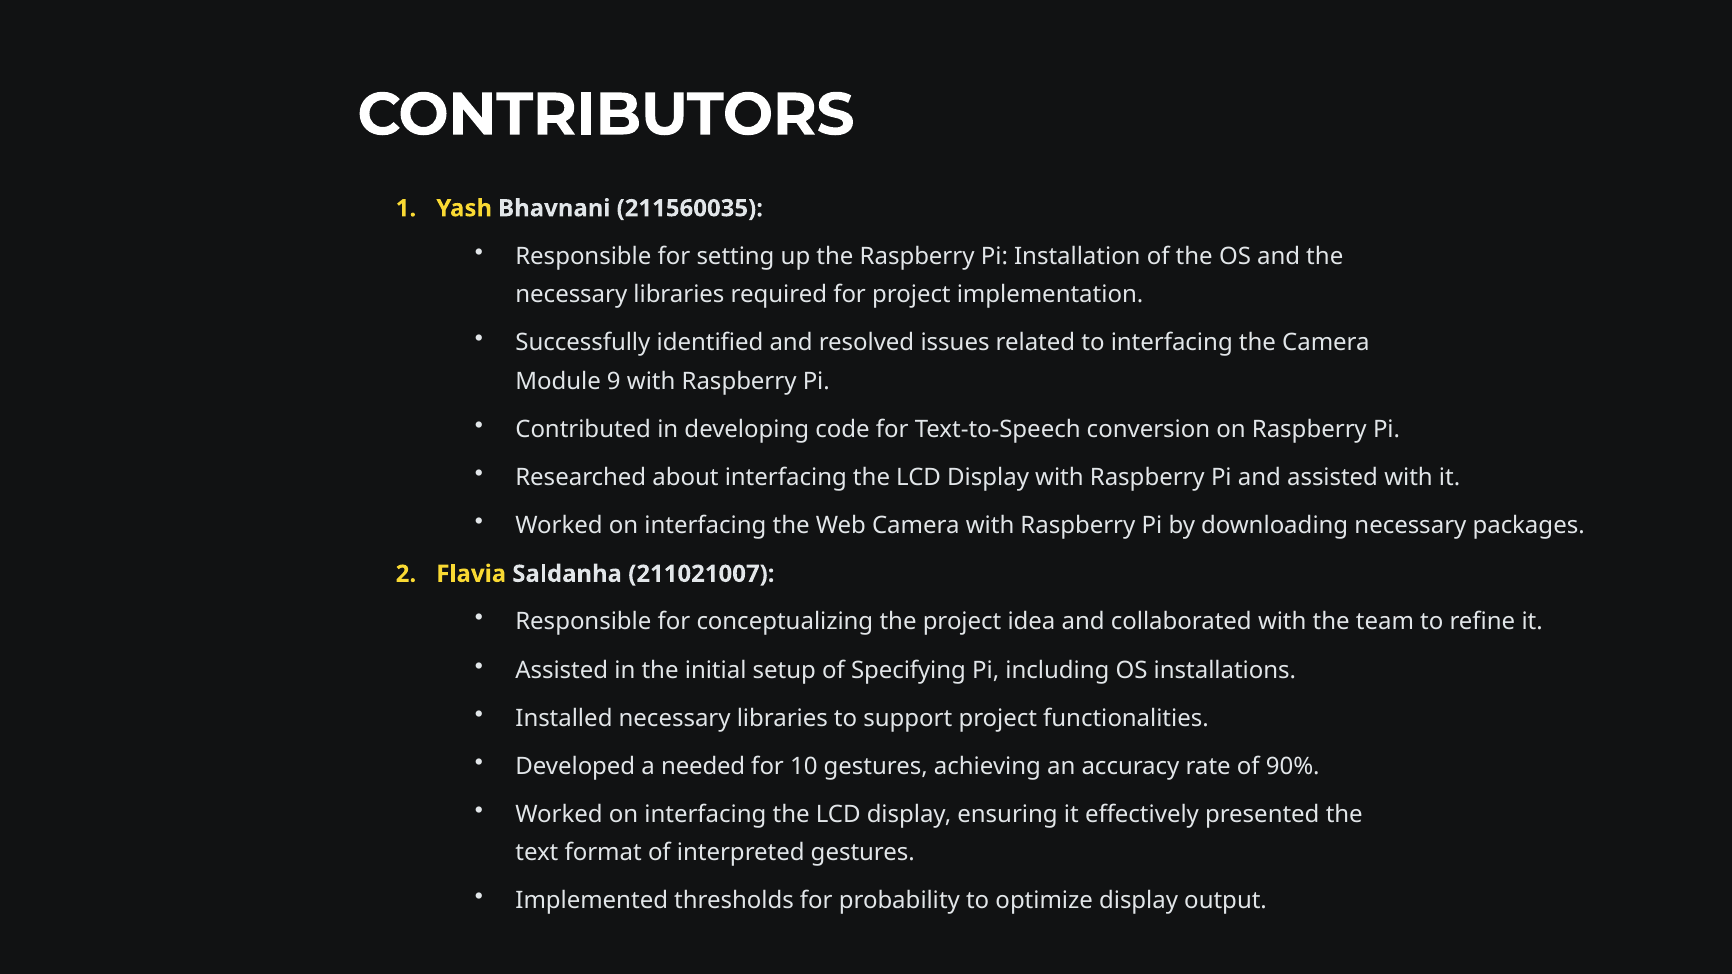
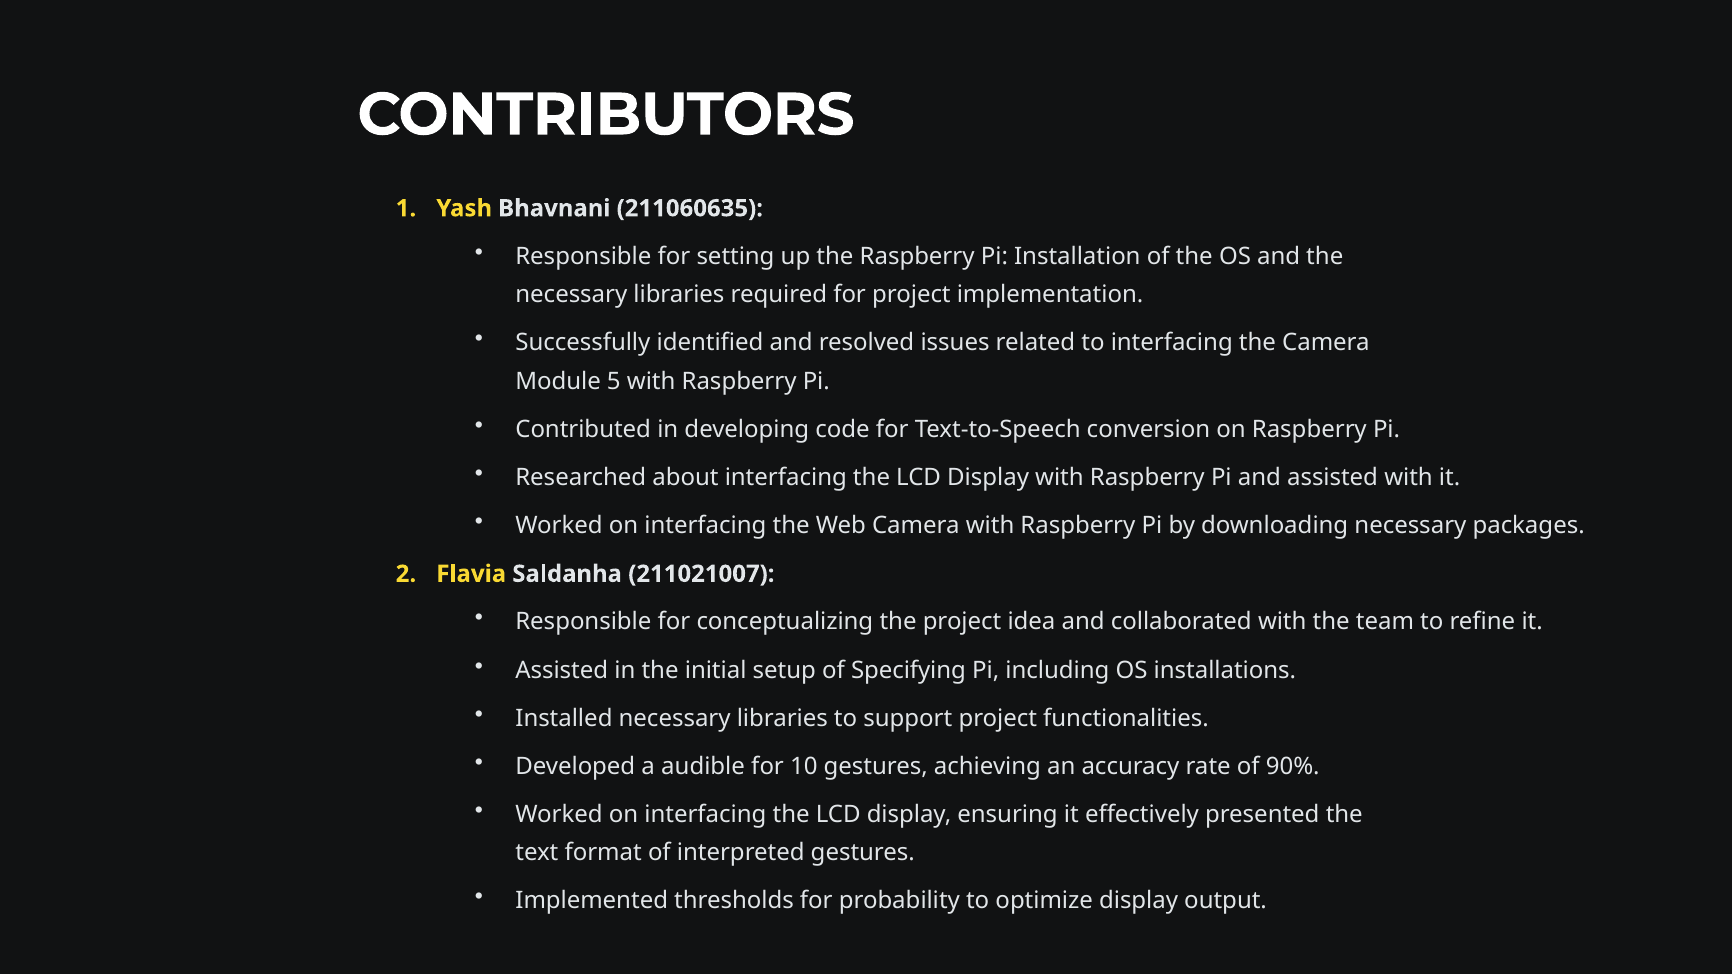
211560035: 211560035 -> 211060635
9: 9 -> 5
needed: needed -> audible
